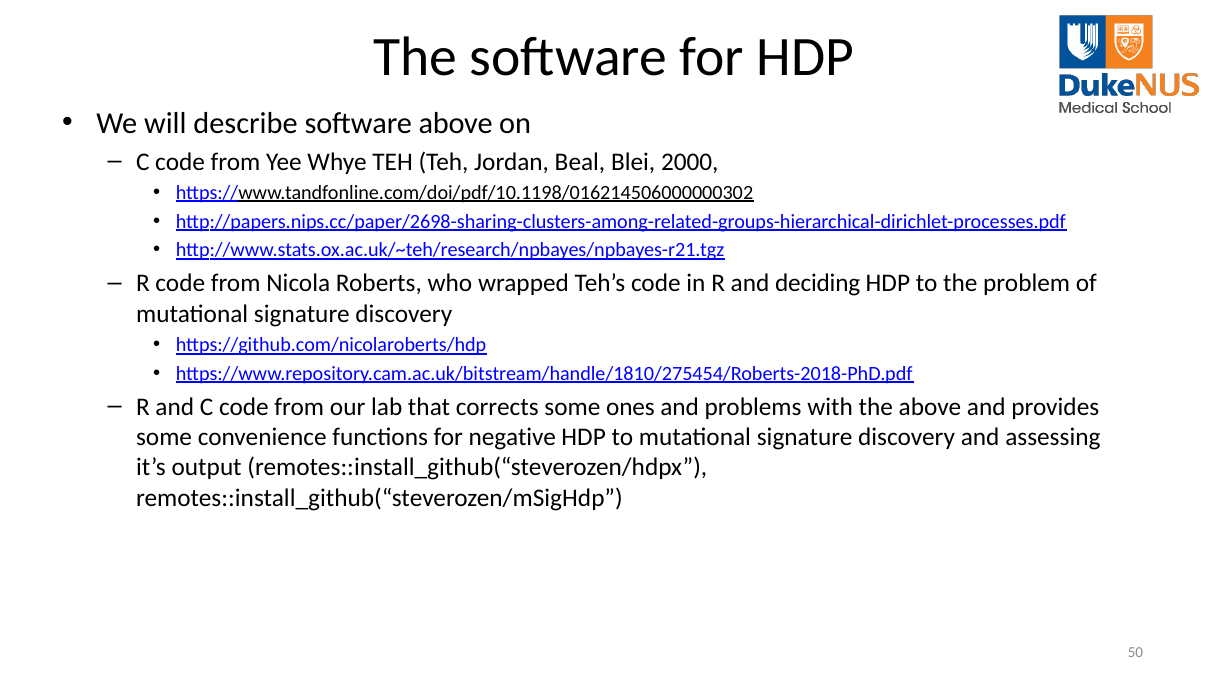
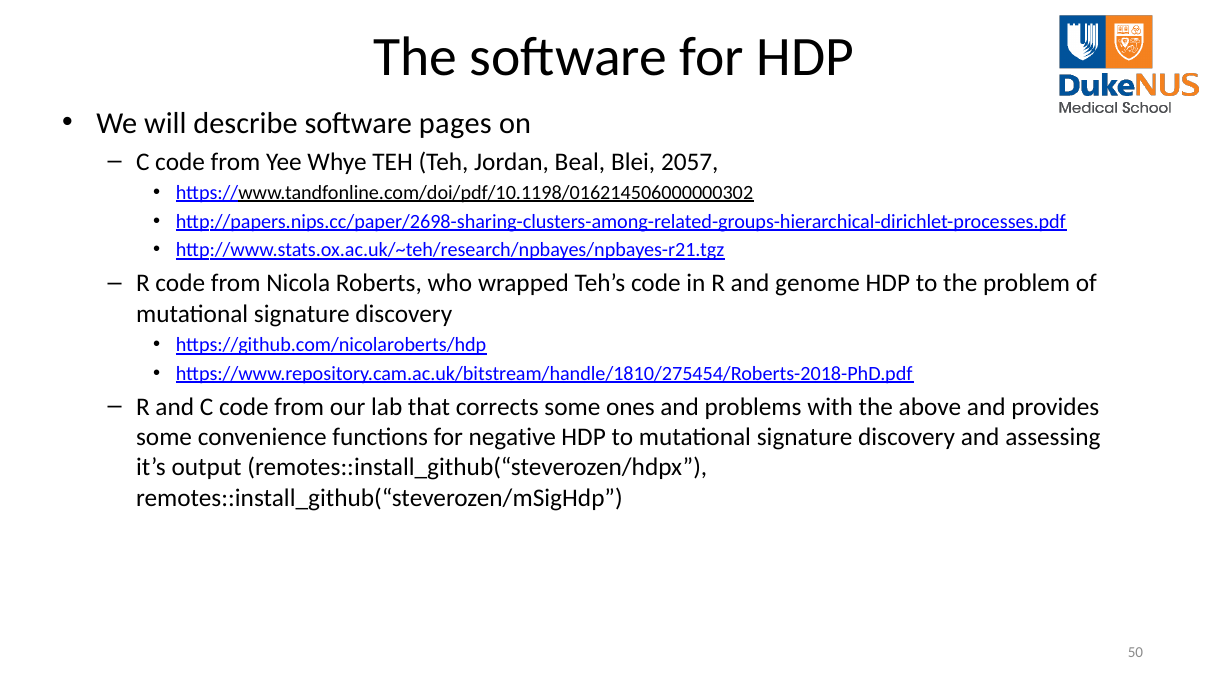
software above: above -> pages
2000: 2000 -> 2057
deciding: deciding -> genome
